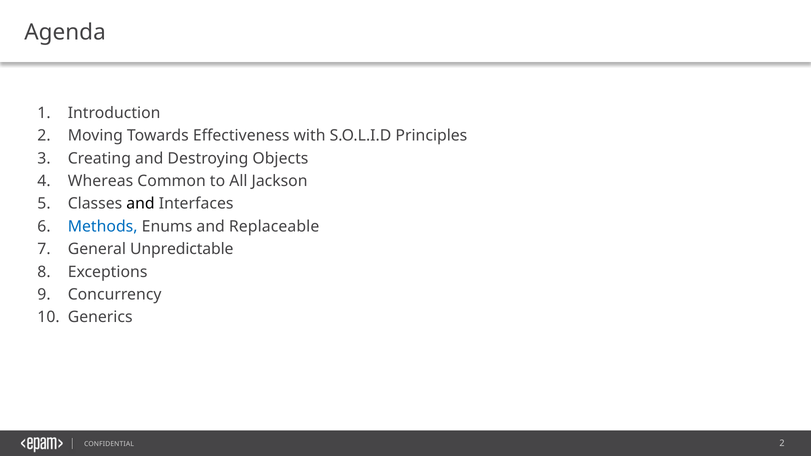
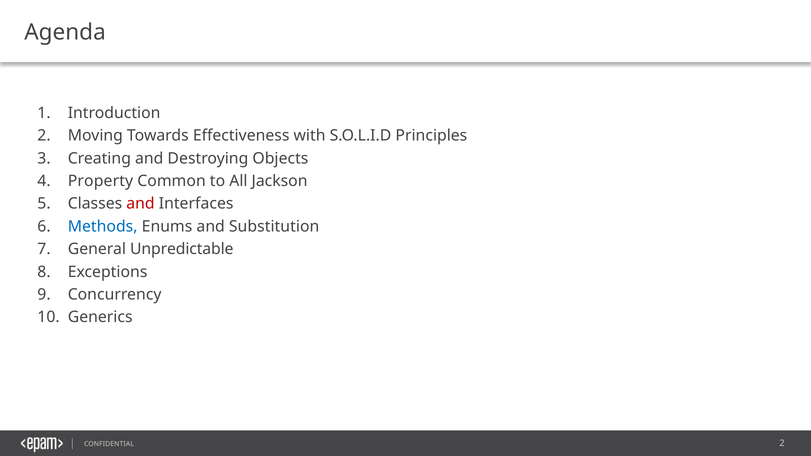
Whereas: Whereas -> Property
and at (141, 204) colour: black -> red
Replaceable: Replaceable -> Substitution
